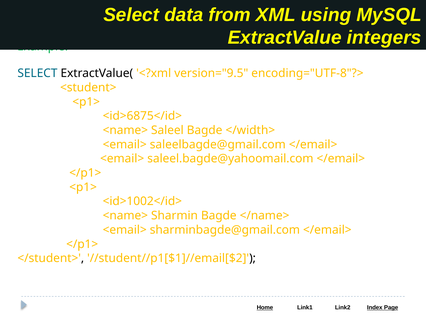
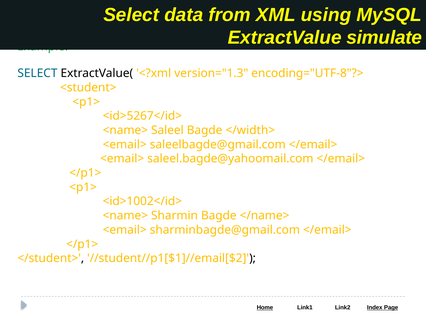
integers: integers -> simulate
version="9.5: version="9.5 -> version="1.3
<id>6875</id>: <id>6875</id> -> <id>5267</id>
